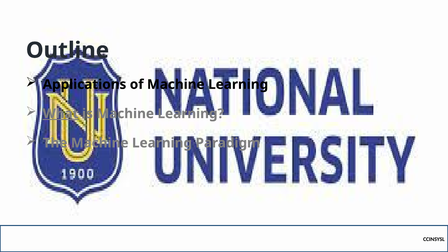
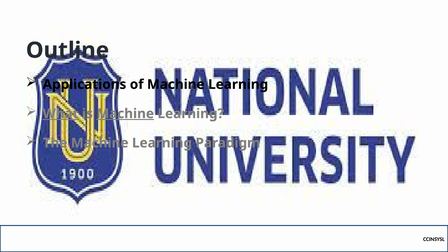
Machine at (125, 114) underline: none -> present
